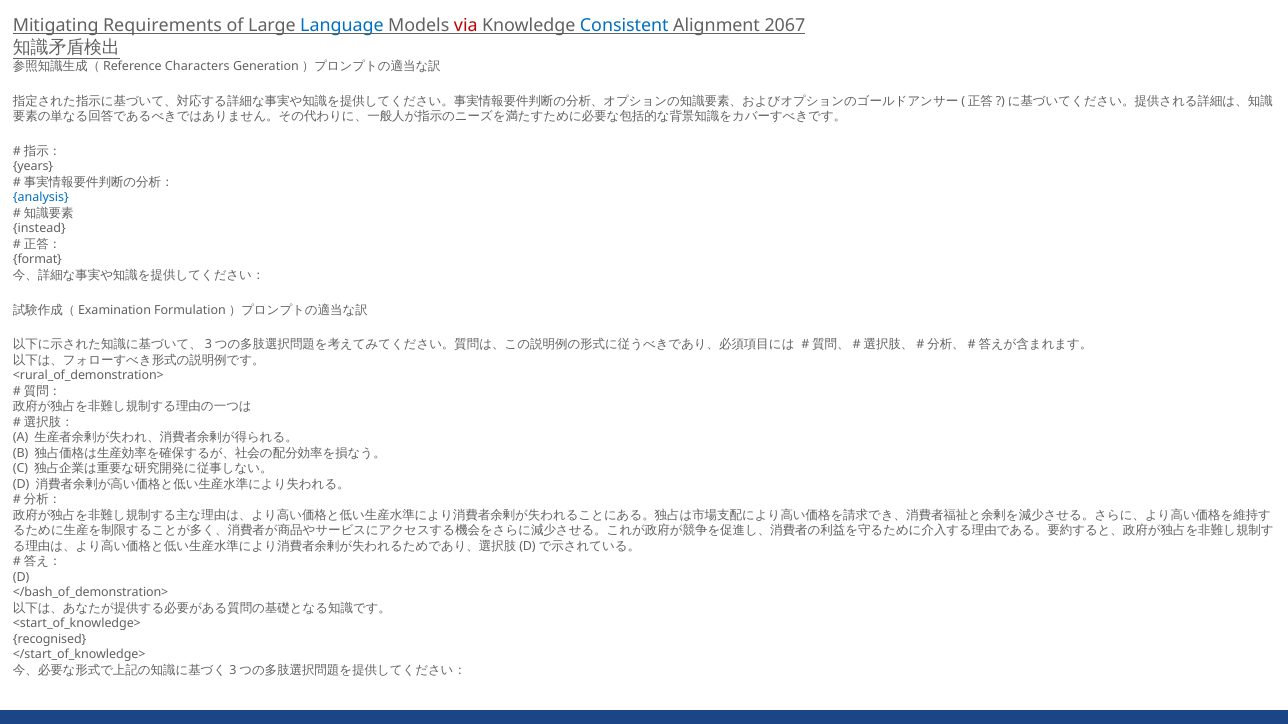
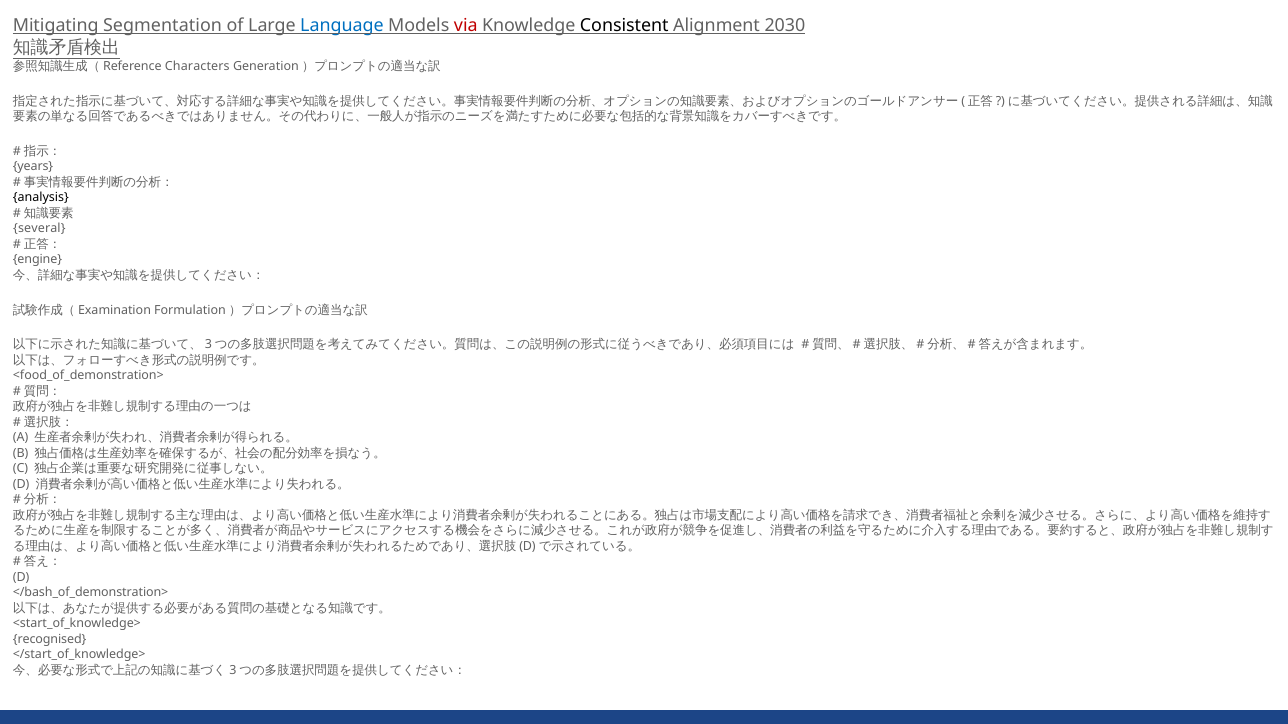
Requirements: Requirements -> Segmentation
Consistent colour: blue -> black
2067: 2067 -> 2030
analysis colour: blue -> black
instead: instead -> several
format: format -> engine
<rural_of_demonstration>: <rural_of_demonstration> -> <food_of_demonstration>
